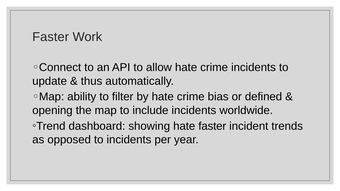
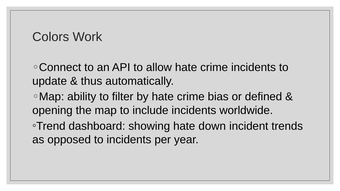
Faster at (51, 37): Faster -> Colors
hate faster: faster -> down
